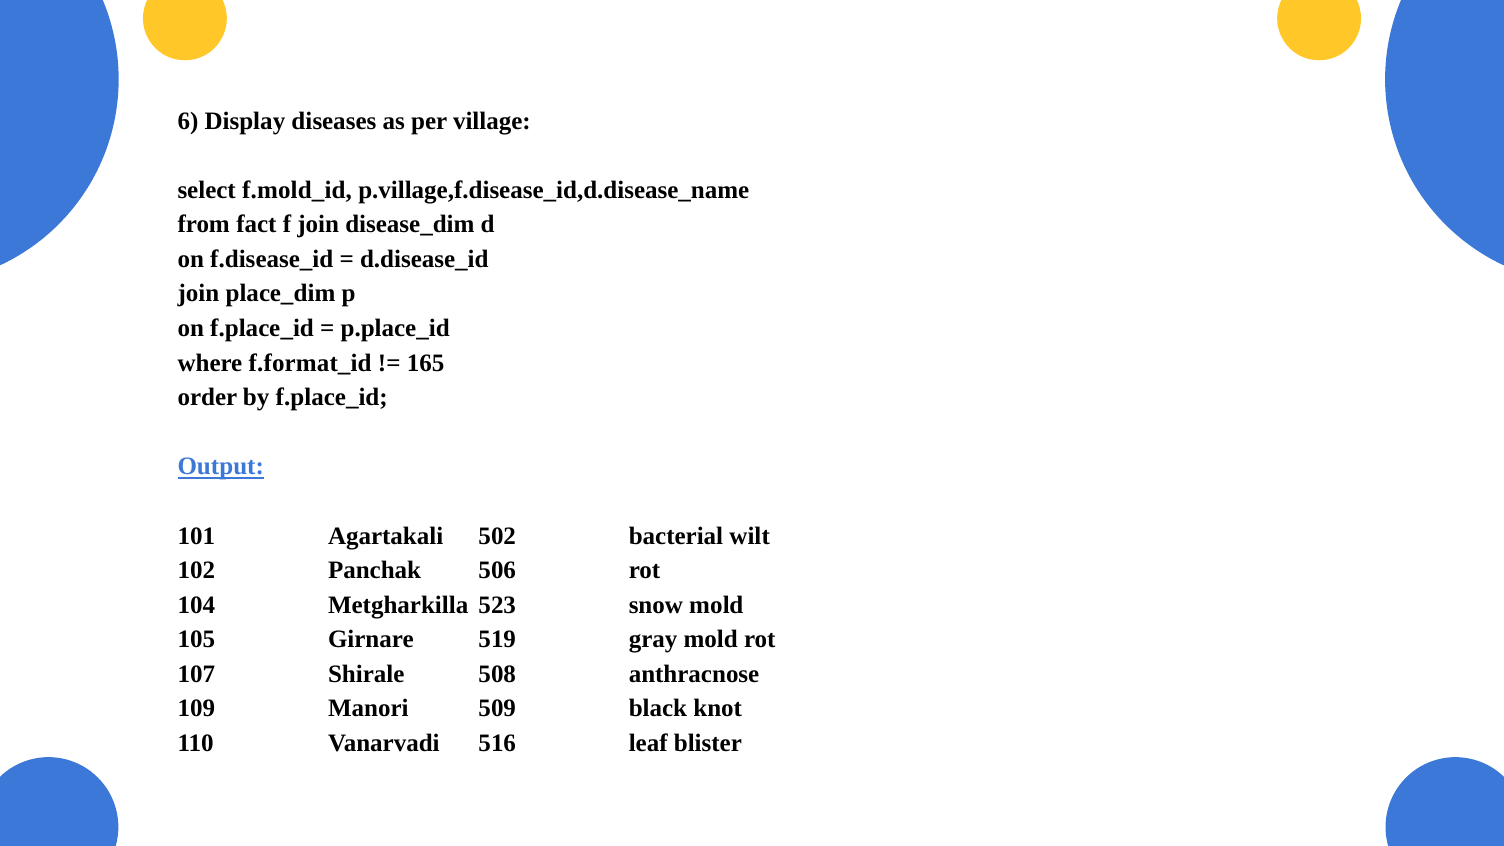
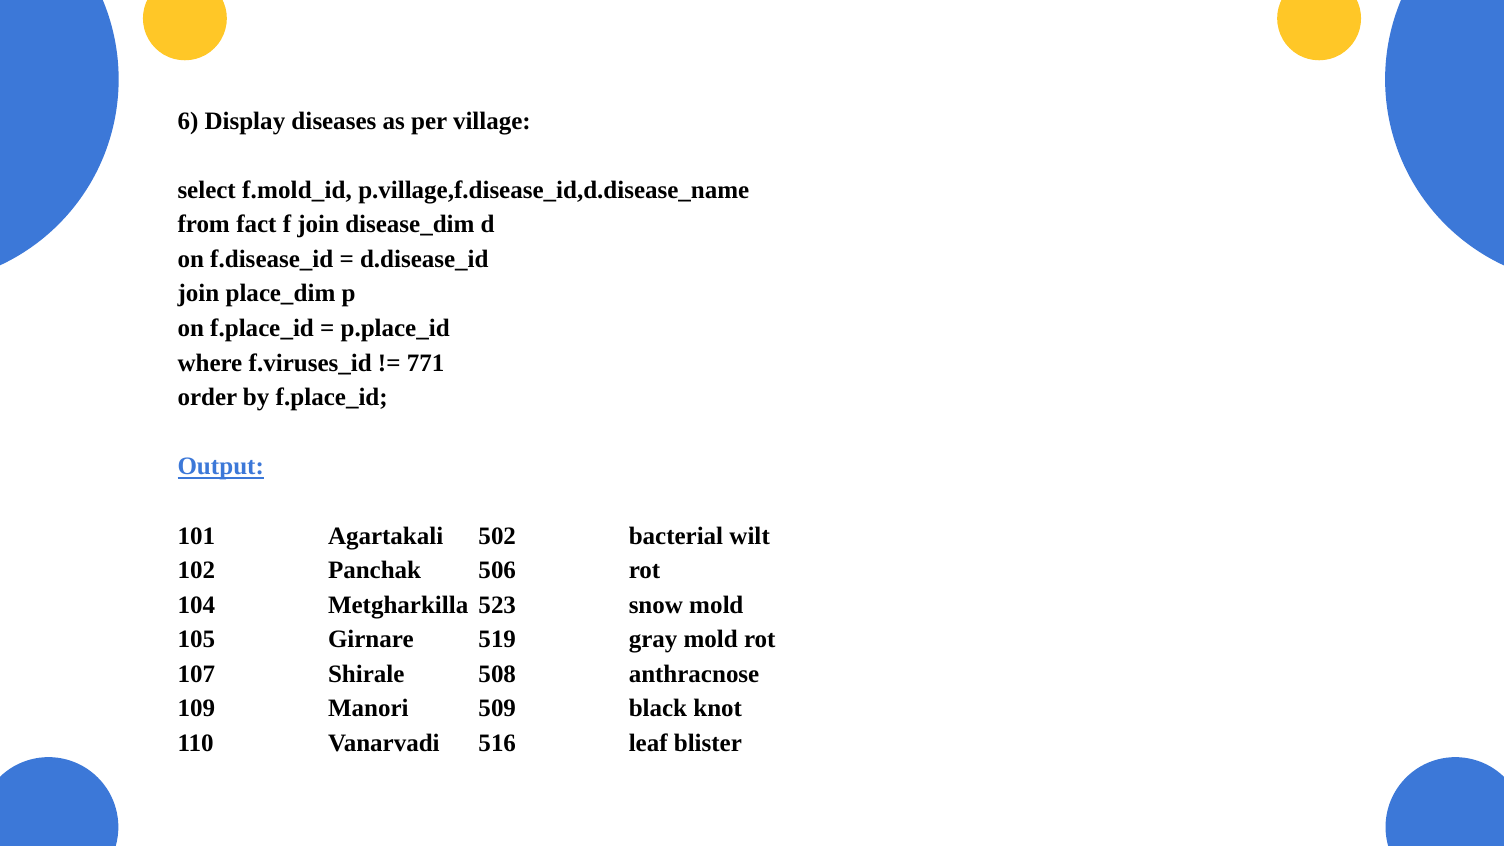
f.format_id: f.format_id -> f.viruses_id
165: 165 -> 771
